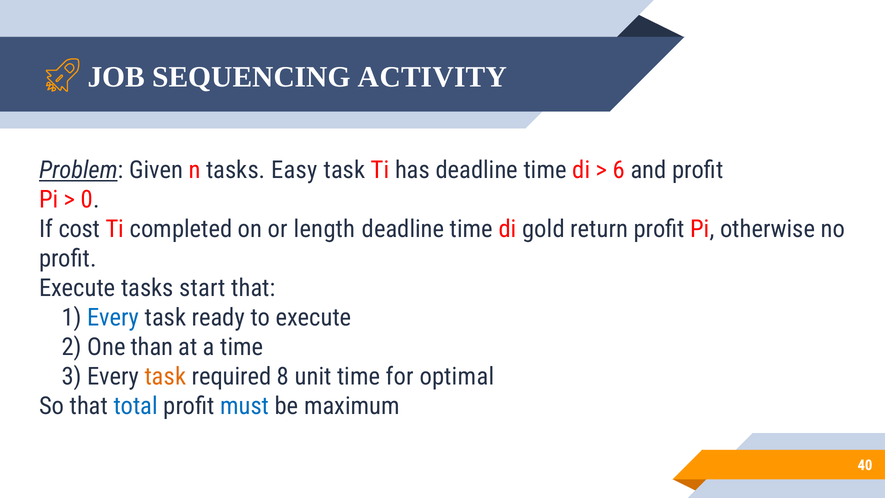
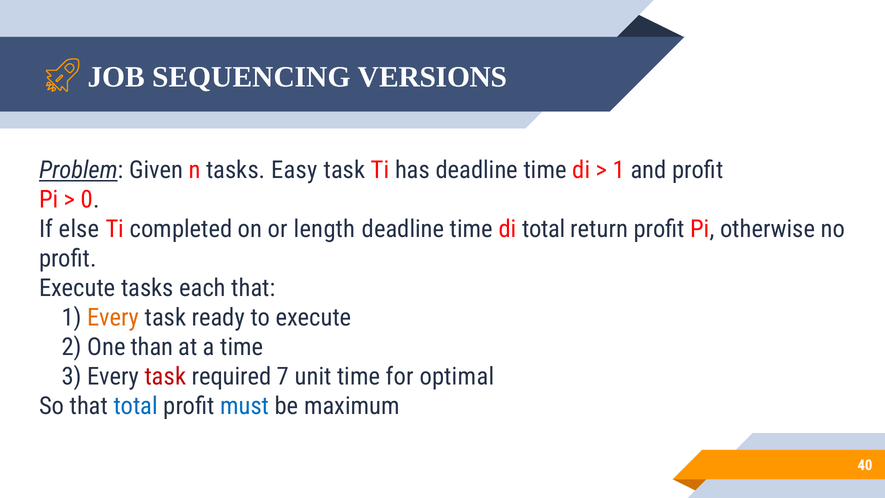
ACTIVITY: ACTIVITY -> VERSIONS
6 at (619, 170): 6 -> 1
cost: cost -> else
di gold: gold -> total
start: start -> each
Every at (113, 318) colour: blue -> orange
task at (165, 377) colour: orange -> red
8: 8 -> 7
